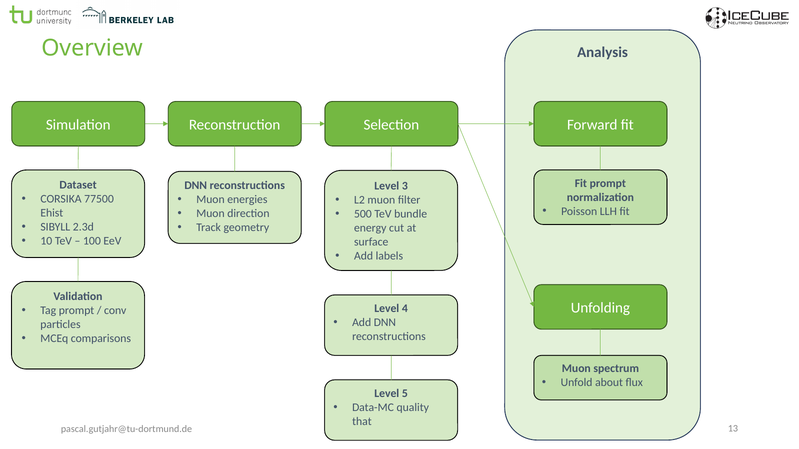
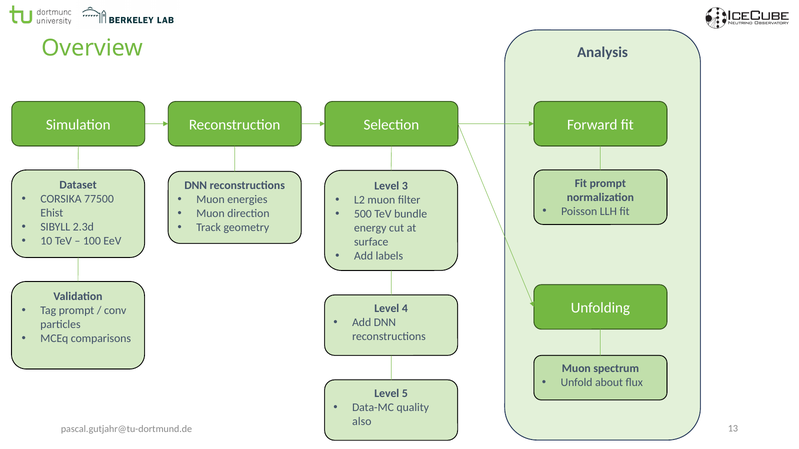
that: that -> also
